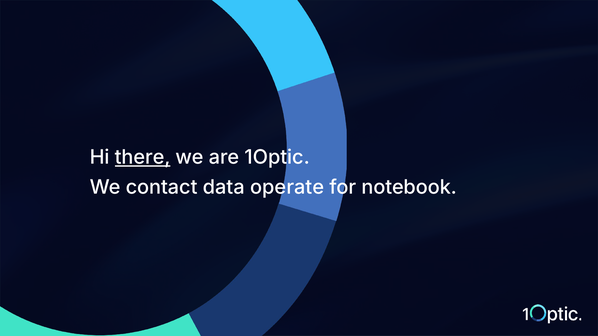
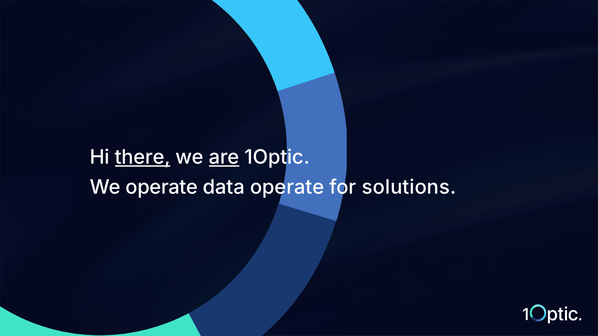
are underline: none -> present
We contact: contact -> operate
notebook: notebook -> solutions
